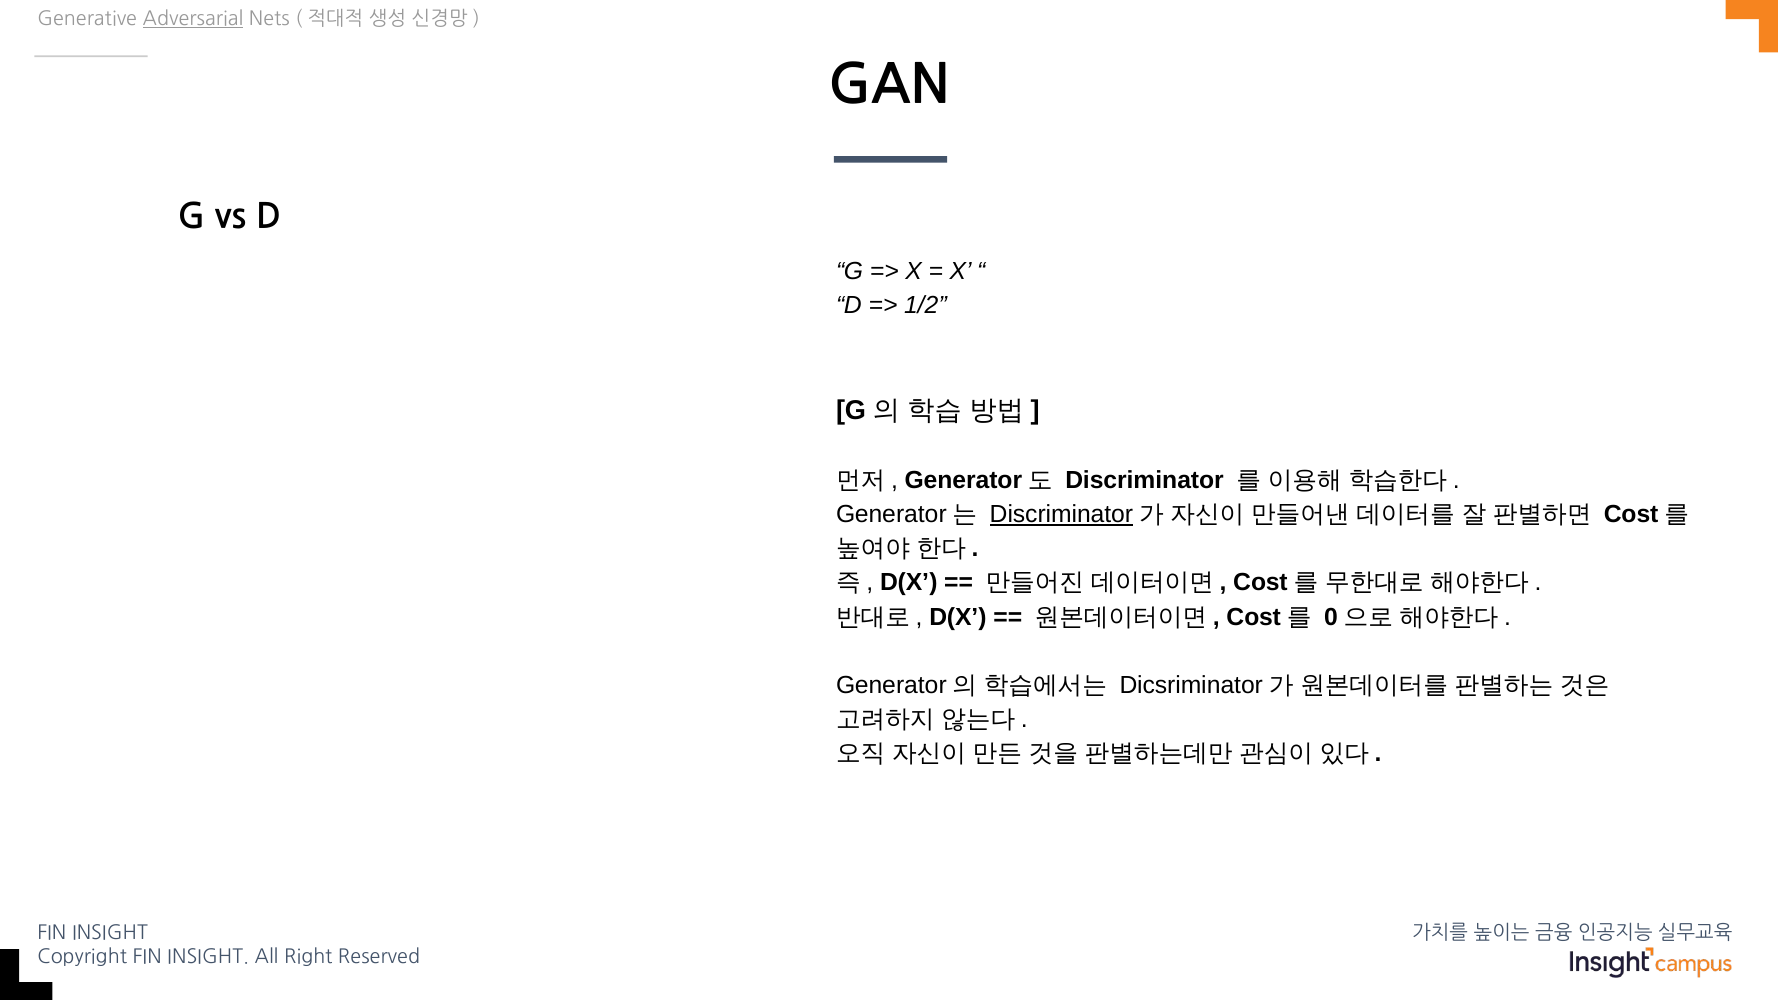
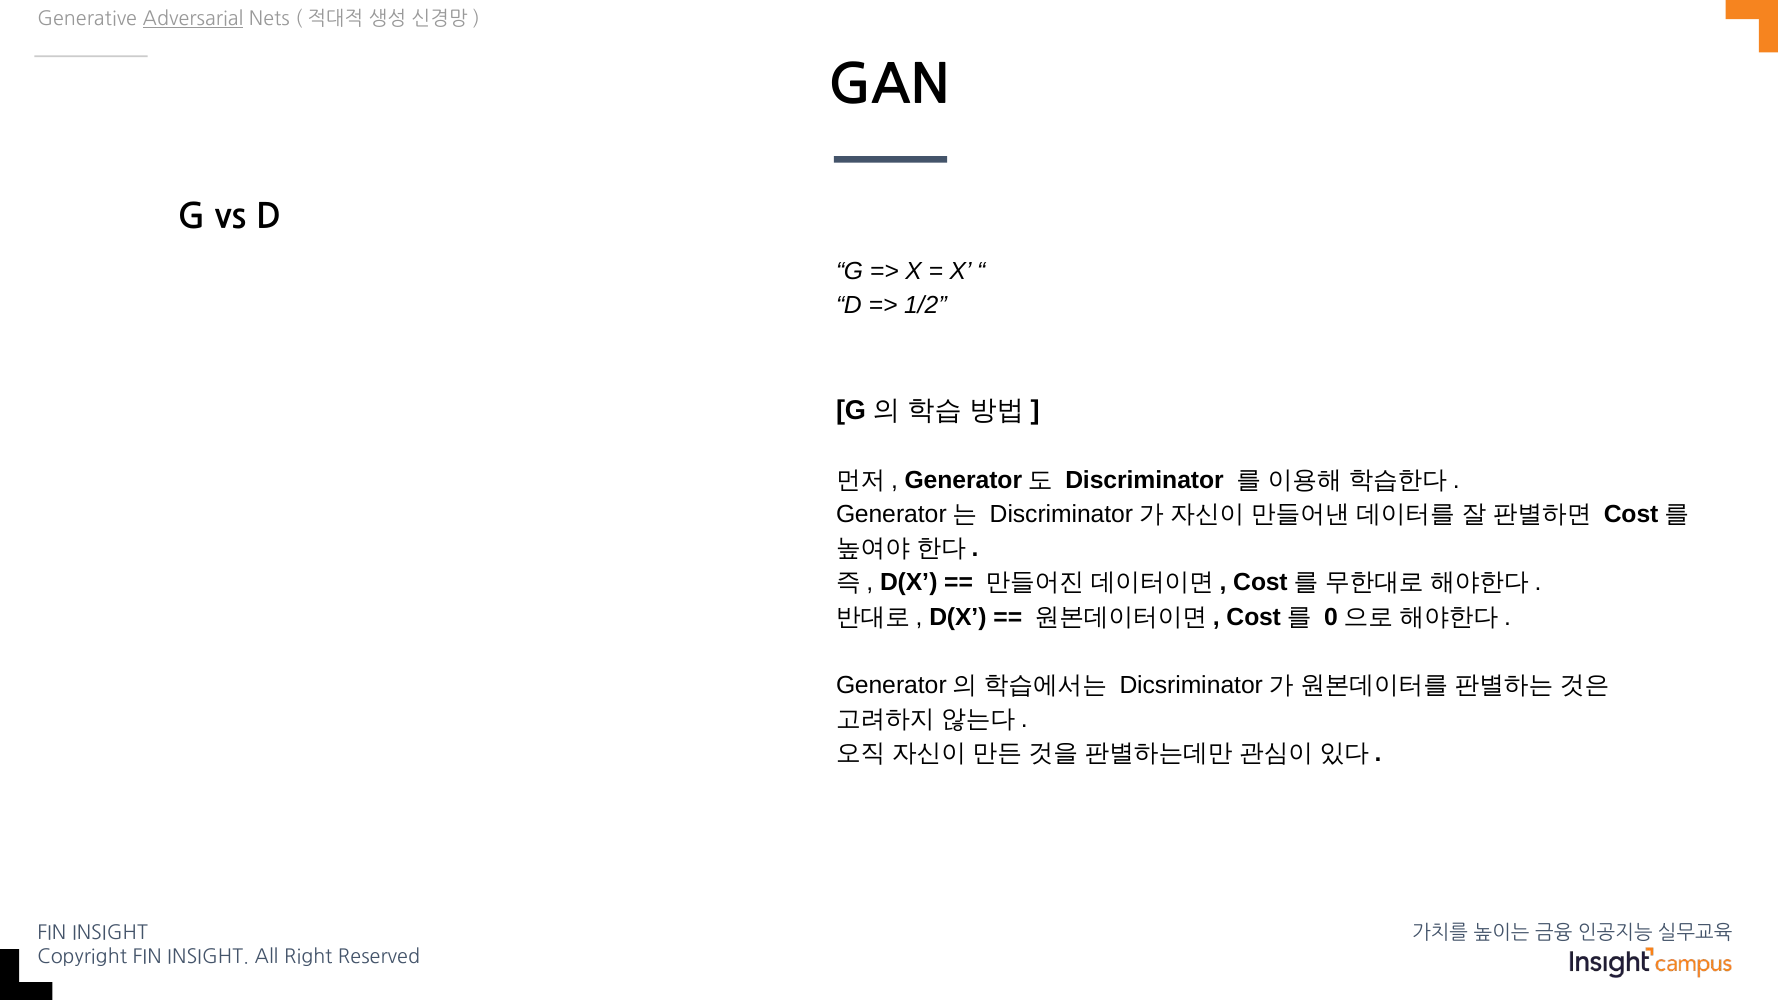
Discriminator at (1061, 515) underline: present -> none
